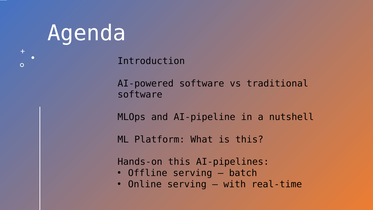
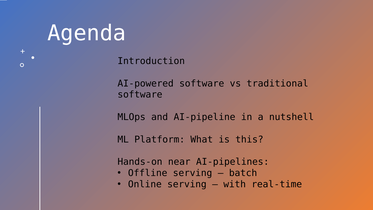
Hands-on this: this -> near
